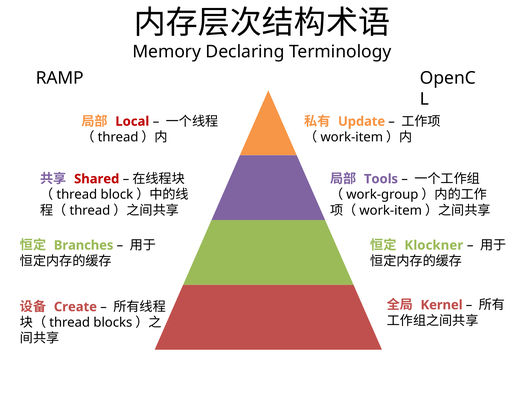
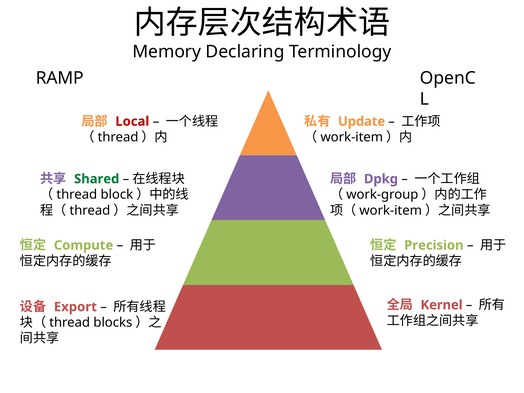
Shared colour: red -> green
Tools: Tools -> Dpkg
Branches: Branches -> Compute
Klockner: Klockner -> Precision
Create: Create -> Export
